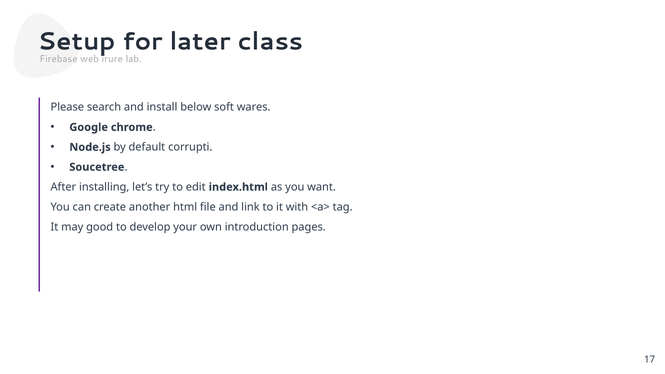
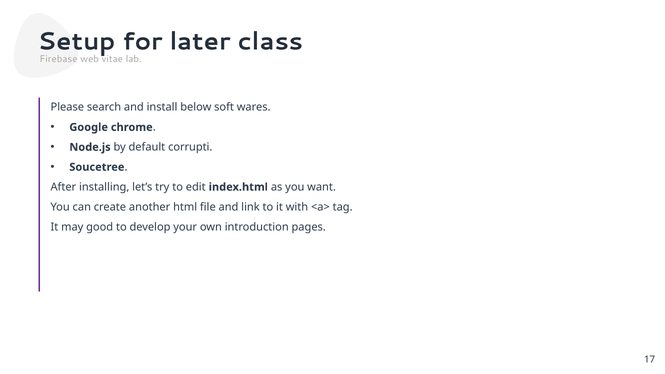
irure: irure -> vitae
